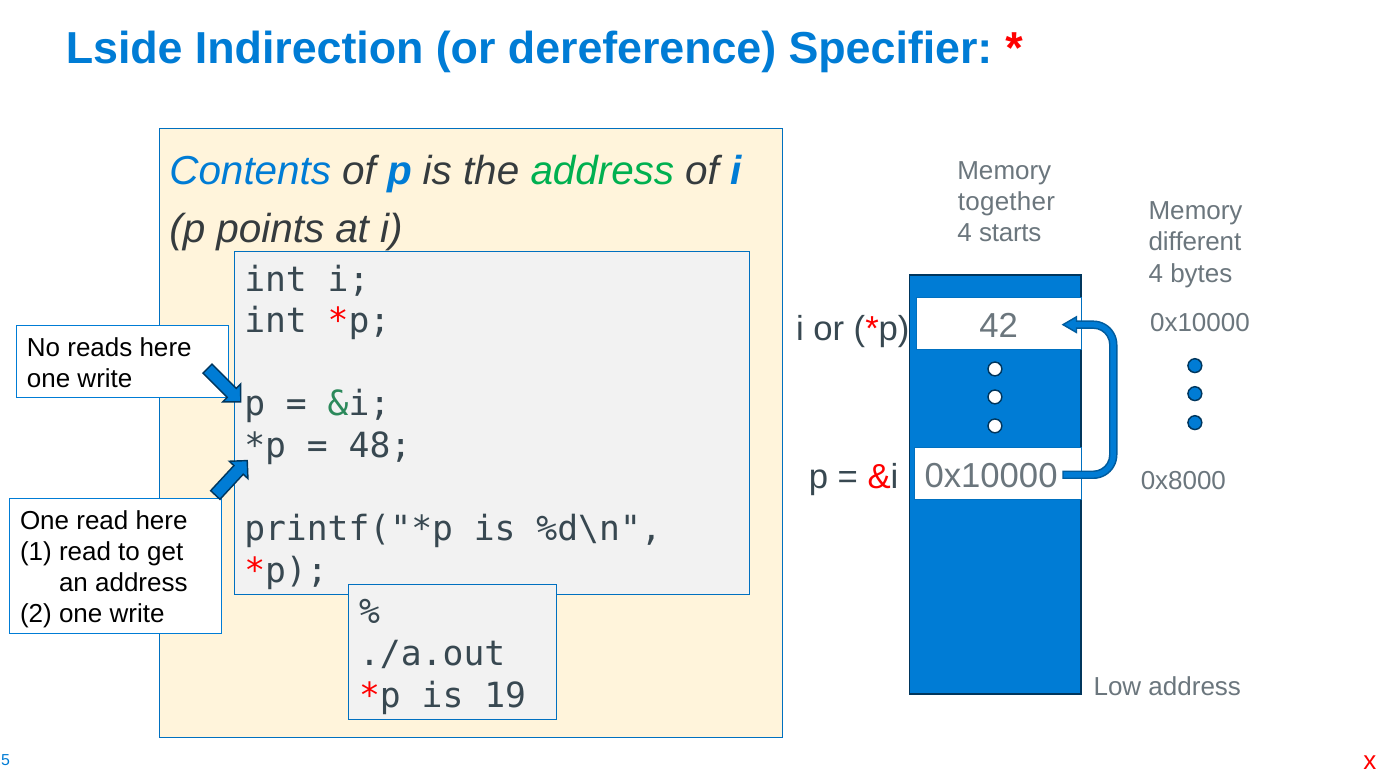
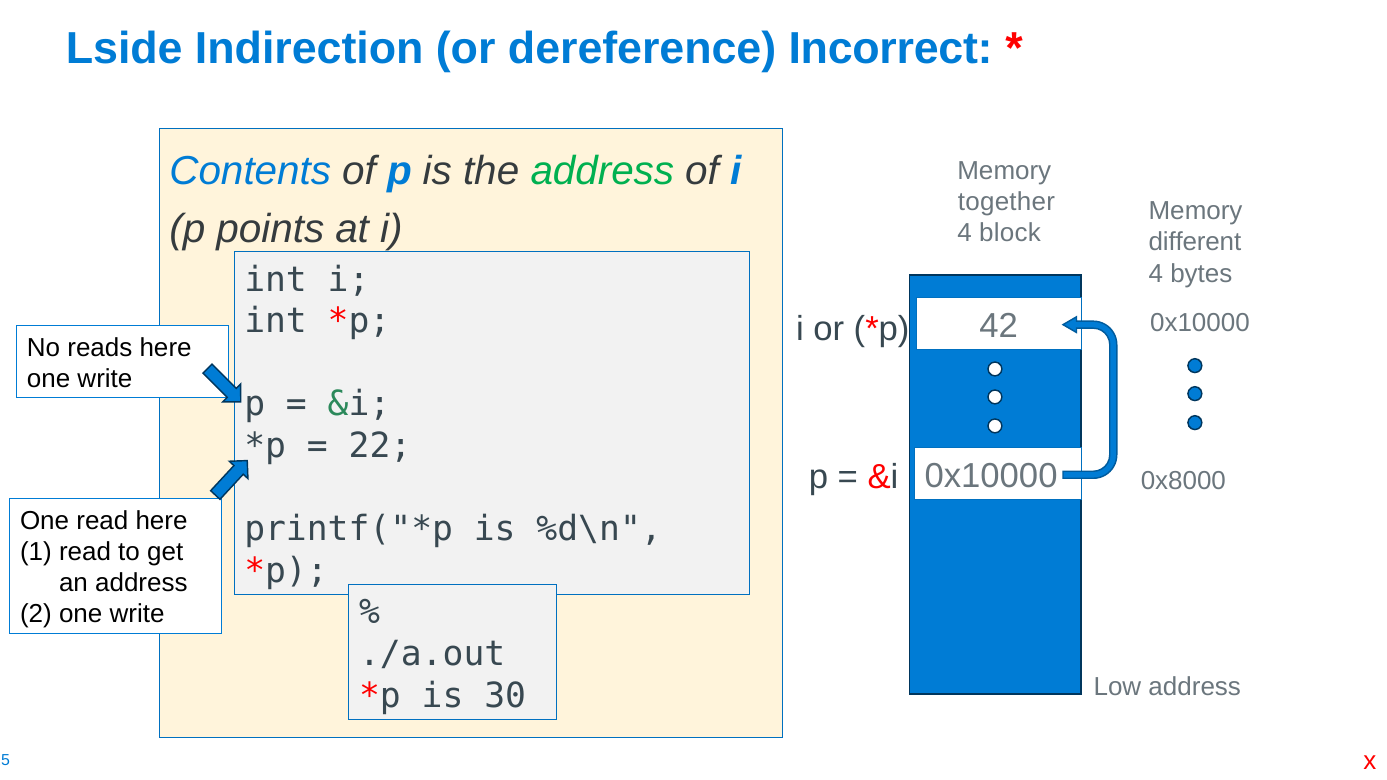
Specifier: Specifier -> Incorrect
starts: starts -> block
48: 48 -> 22
19: 19 -> 30
